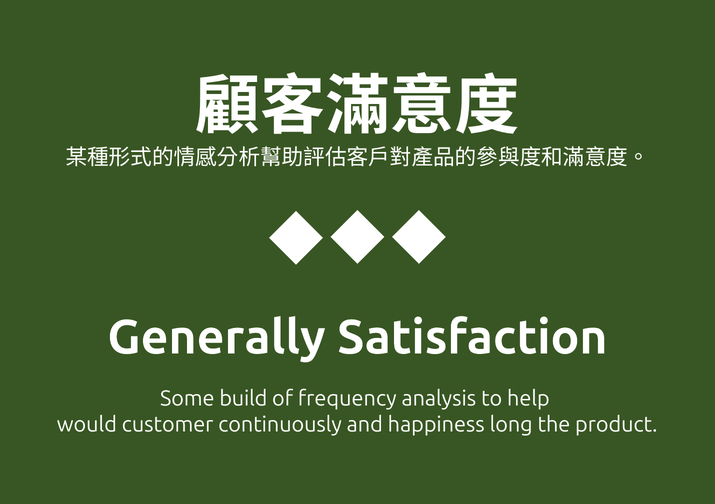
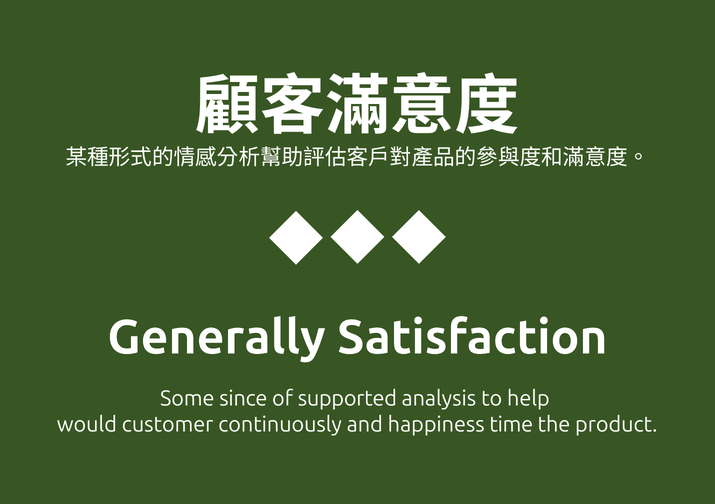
build: build -> since
frequency: frequency -> supported
long: long -> time
